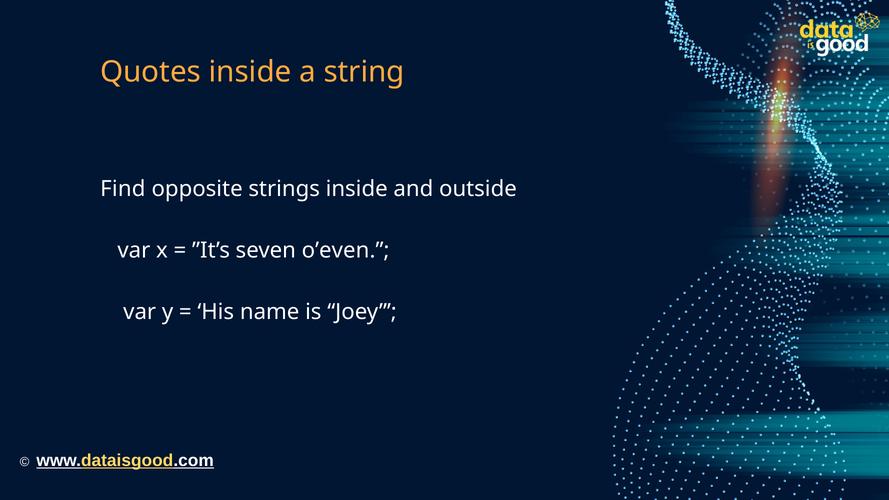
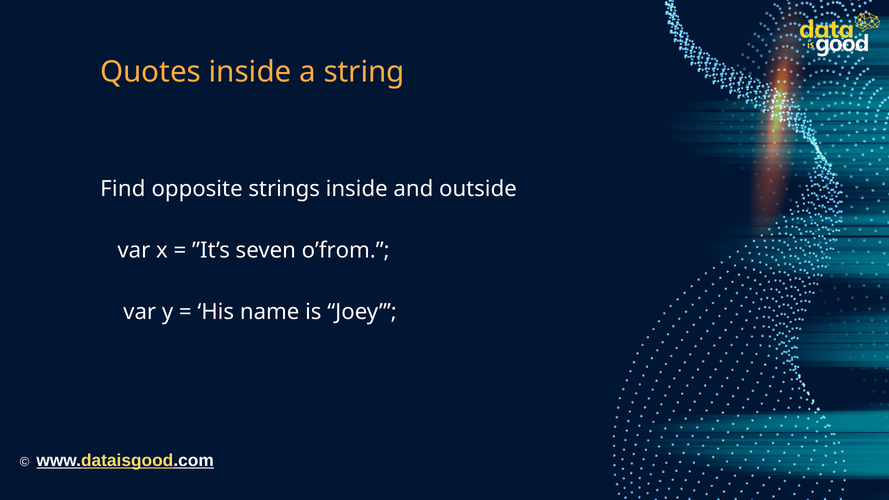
o’even: o’even -> o’from
